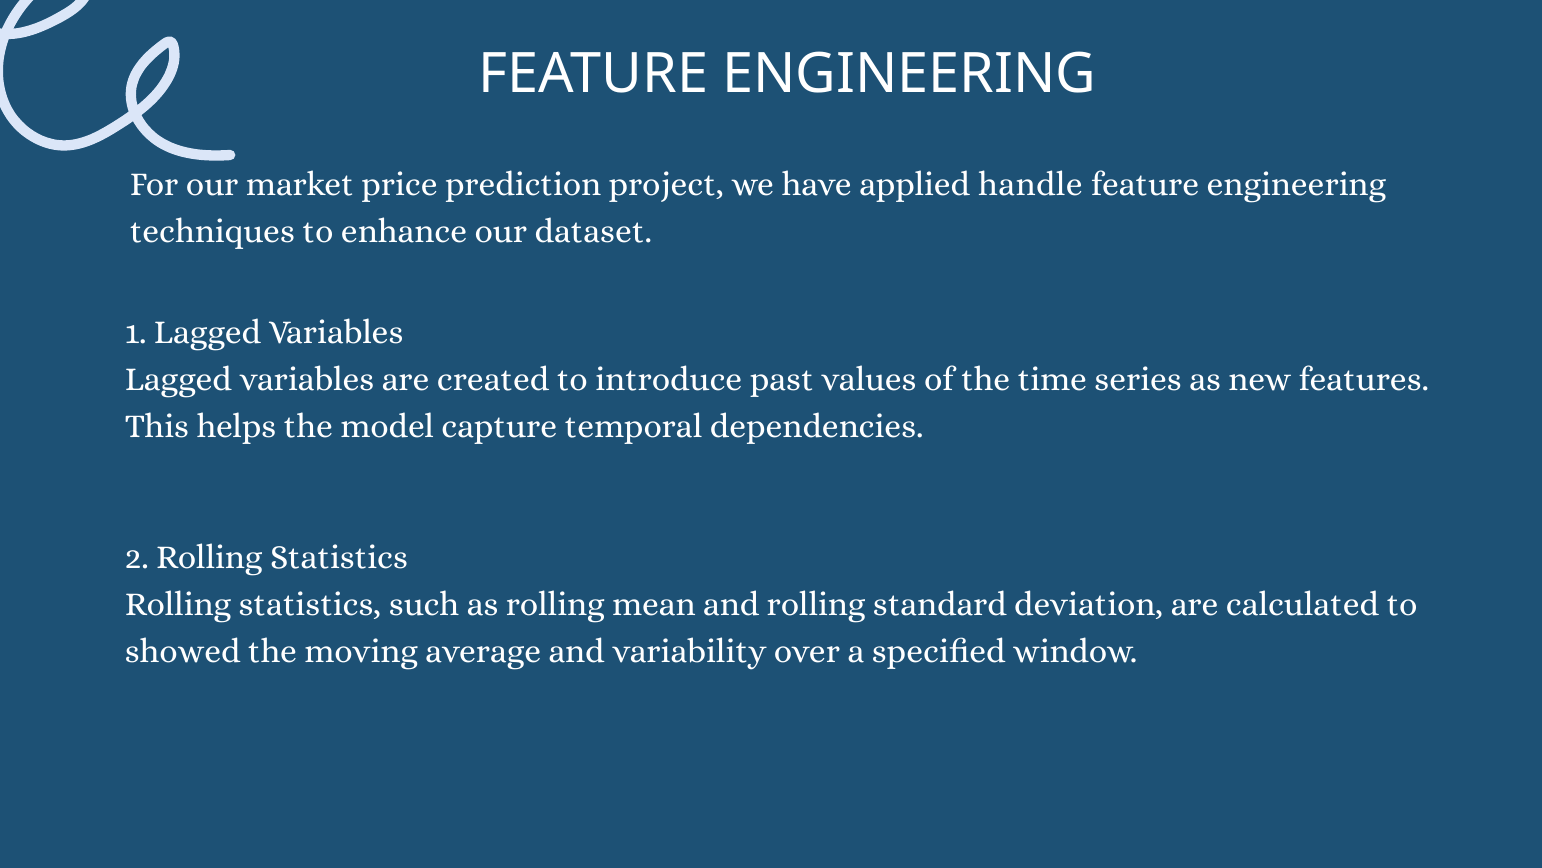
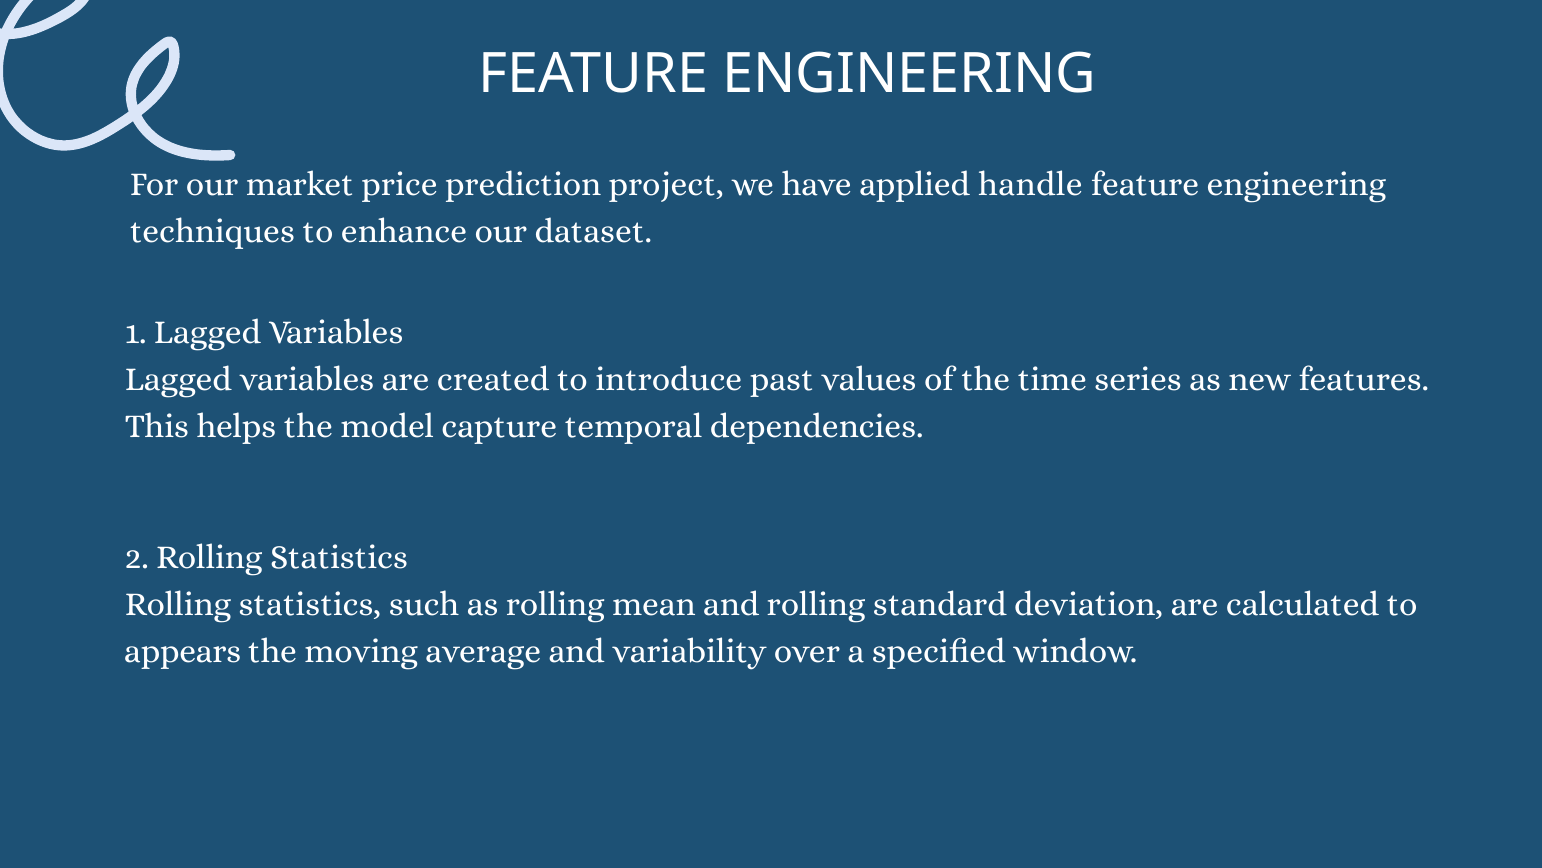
showed: showed -> appears
